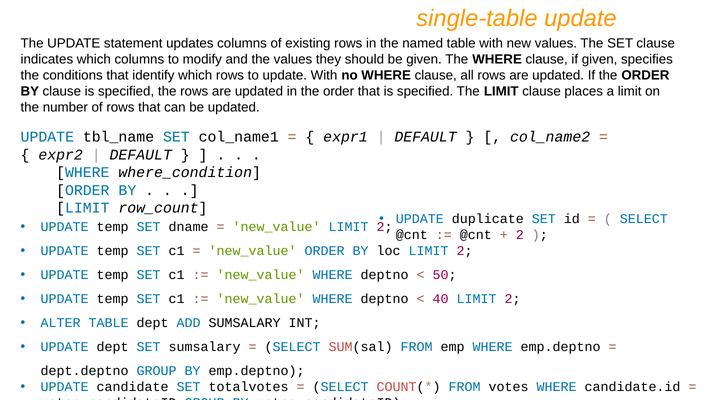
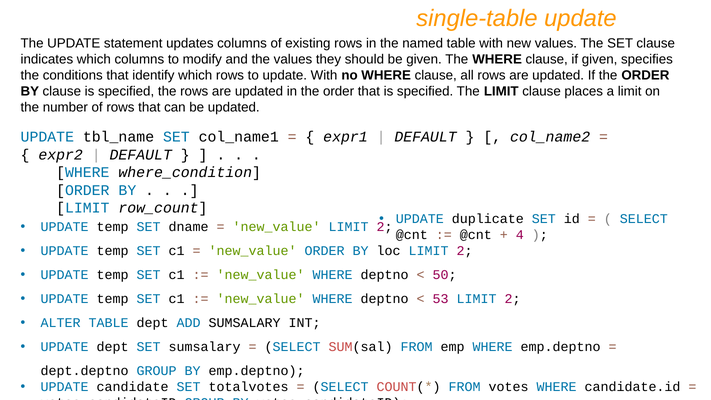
2 at (520, 235): 2 -> 4
40: 40 -> 53
